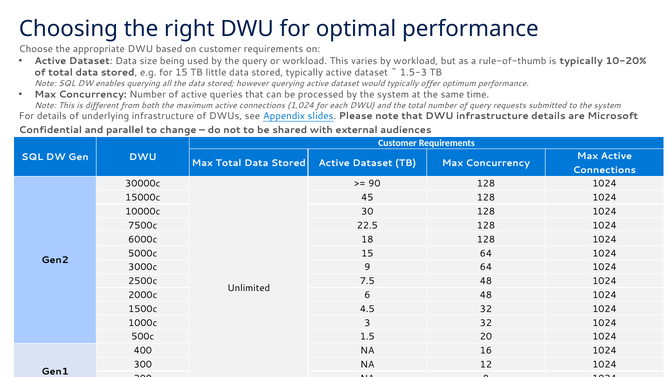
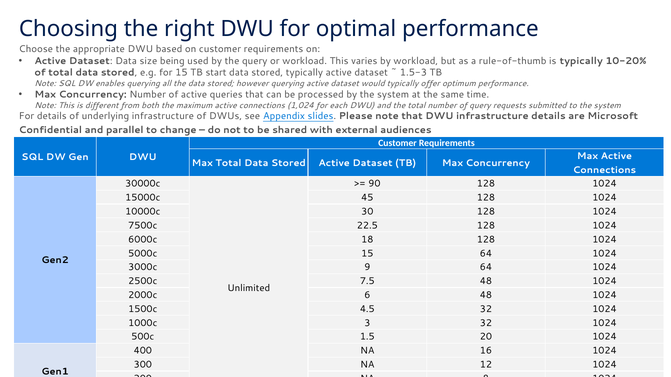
little: little -> start
